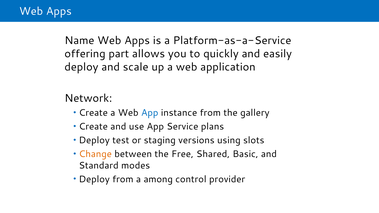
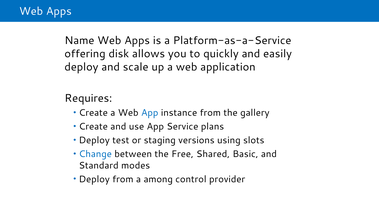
part: part -> disk
Network: Network -> Requires
Change colour: orange -> blue
